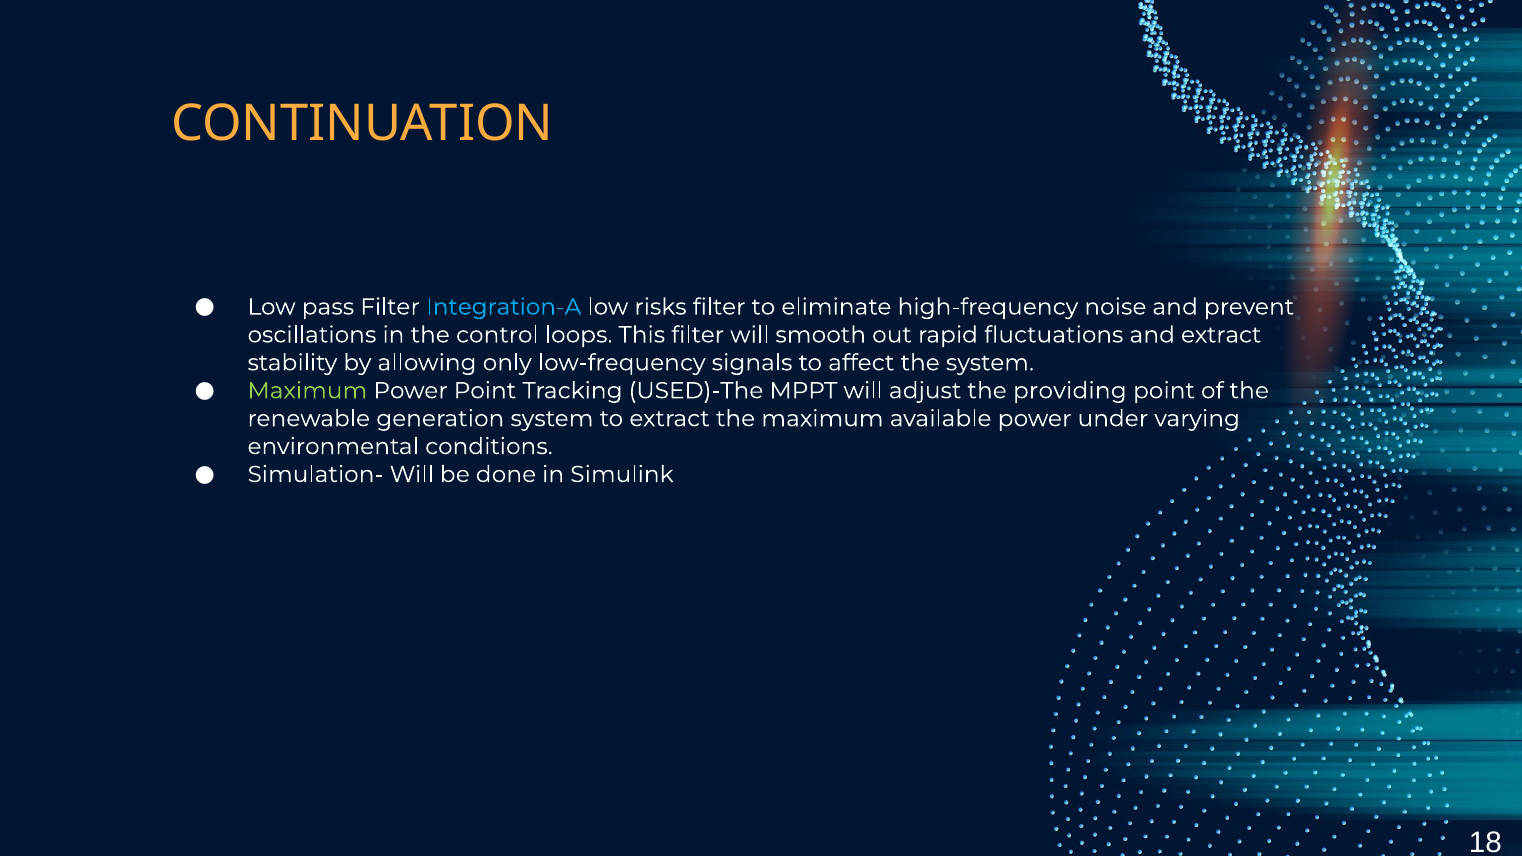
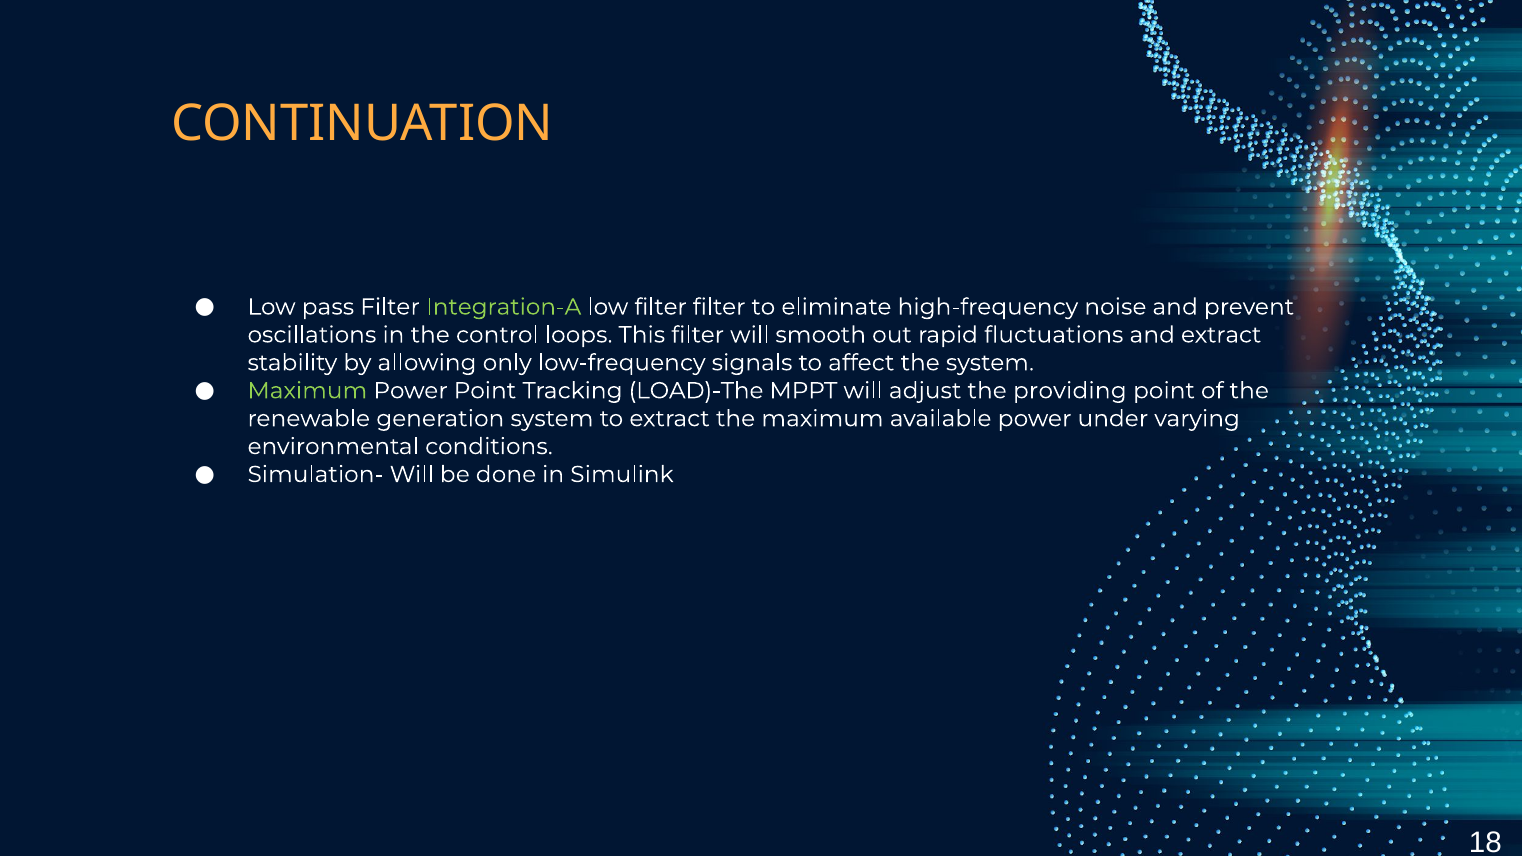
Integration-A colour: light blue -> light green
low risks: risks -> filter
USED)-The: USED)-The -> LOAD)-The
